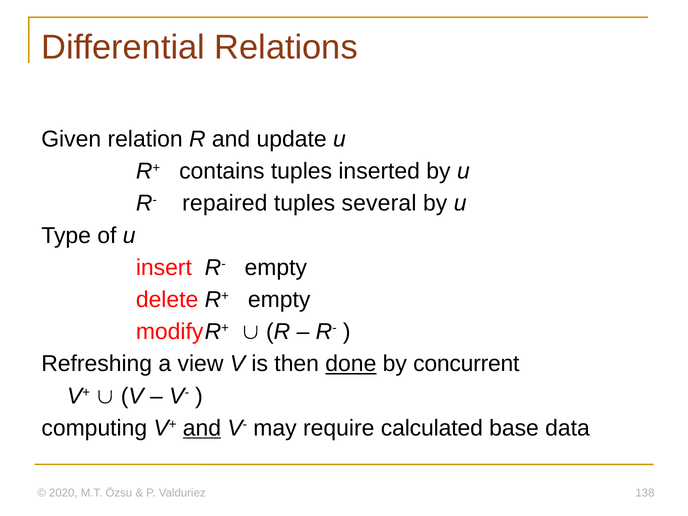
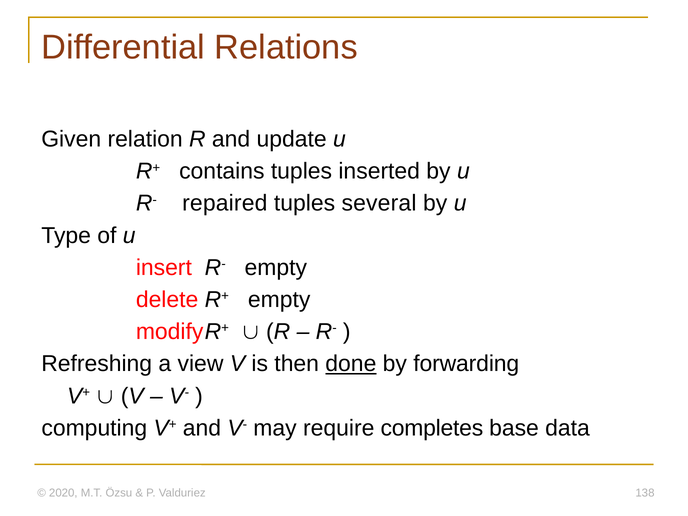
concurrent: concurrent -> forwarding
and at (202, 428) underline: present -> none
calculated: calculated -> completes
